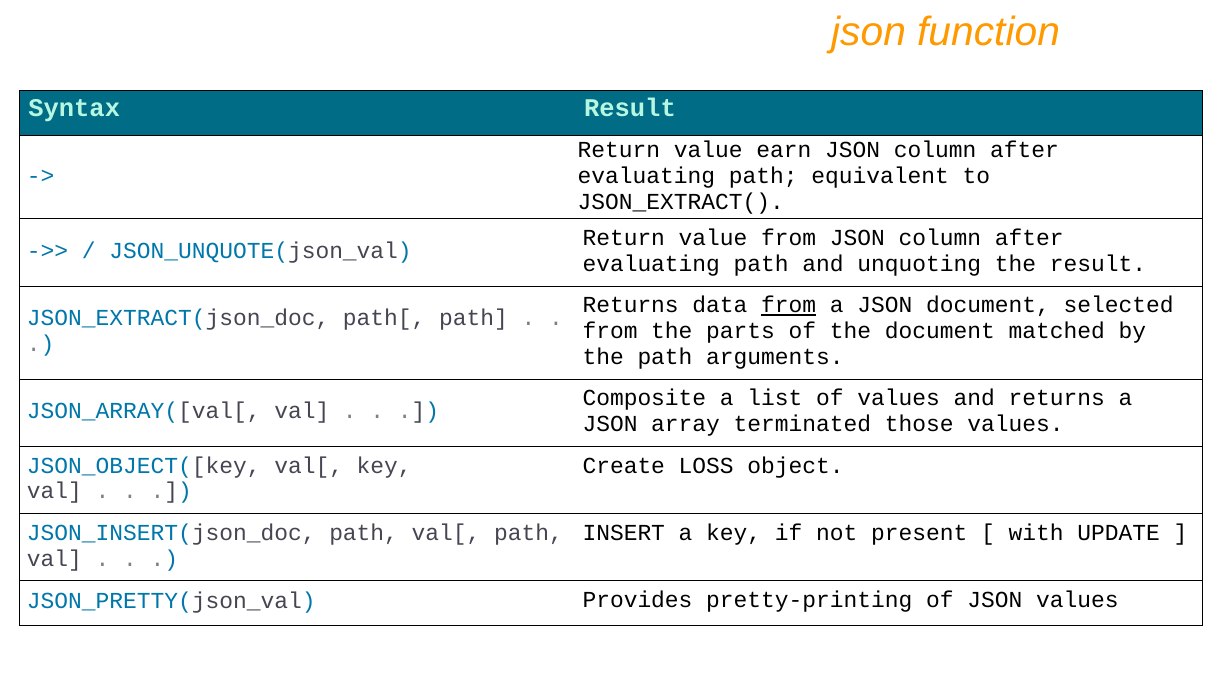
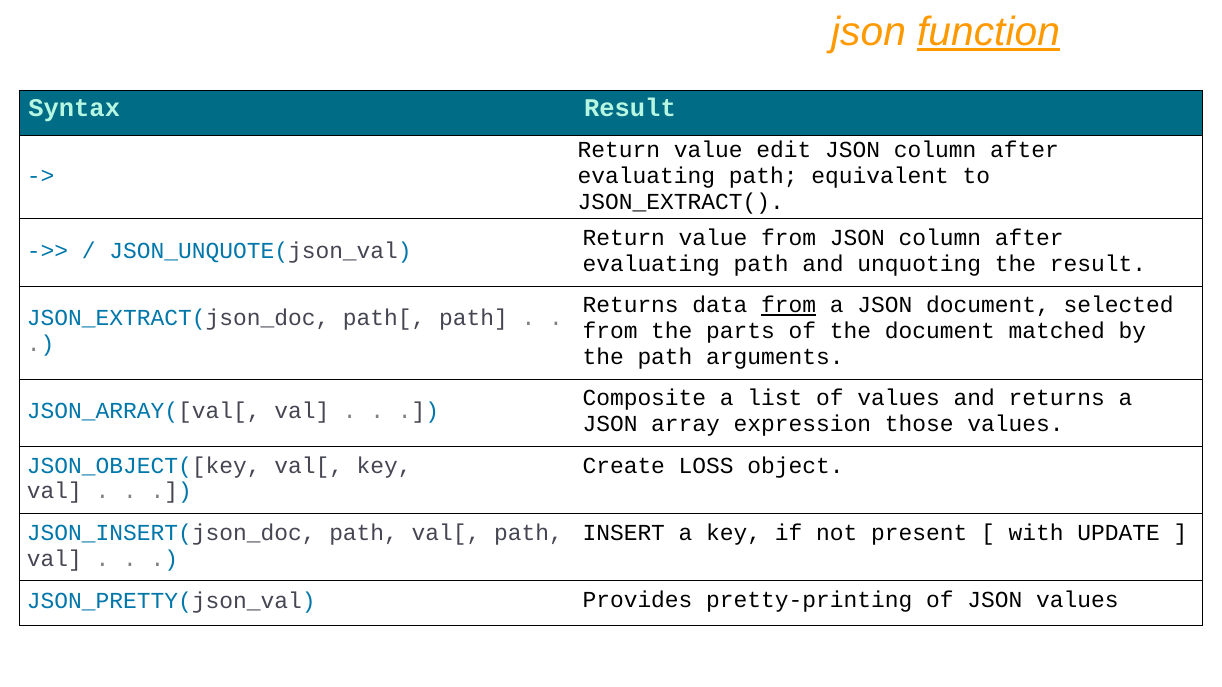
function underline: none -> present
earn: earn -> edit
terminated: terminated -> expression
